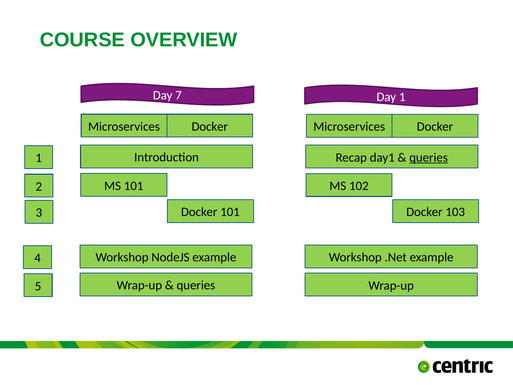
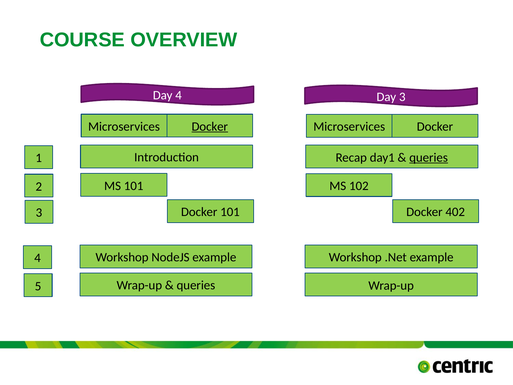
Day 7: 7 -> 4
Day 1: 1 -> 3
Docker at (210, 126) underline: none -> present
103: 103 -> 402
